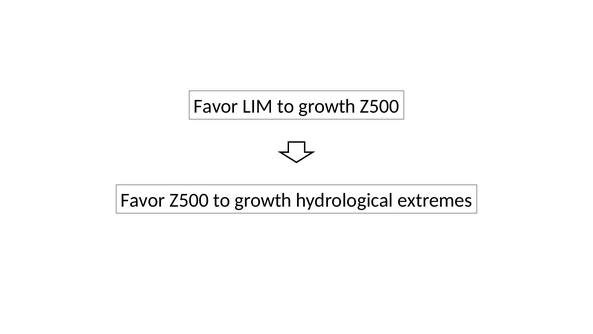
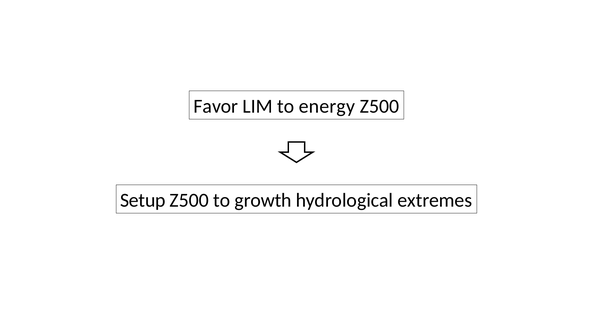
LIM to growth: growth -> energy
Favor at (143, 200): Favor -> Setup
